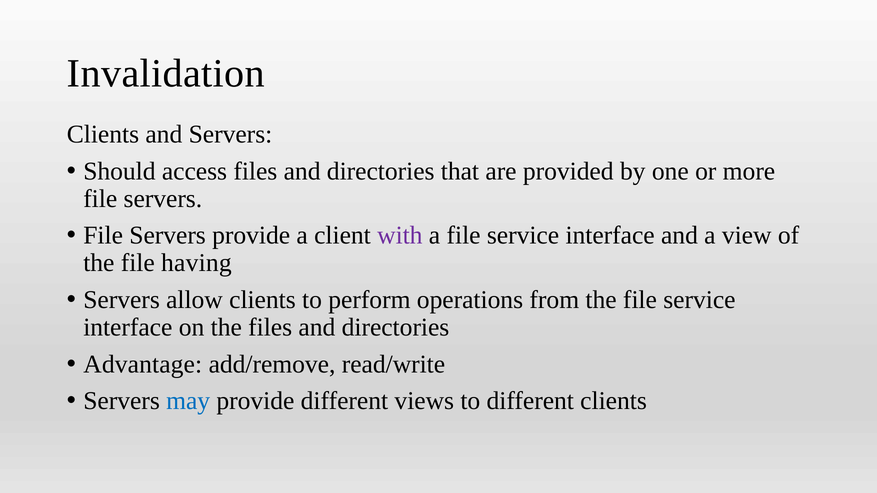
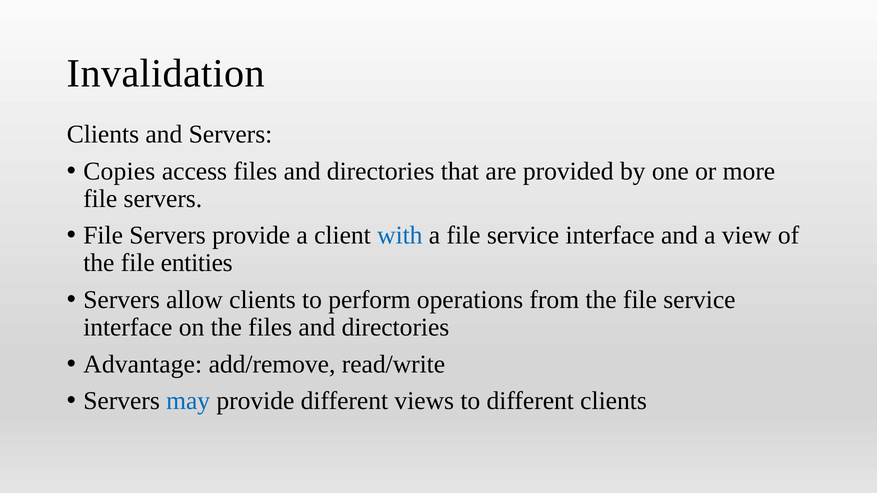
Should: Should -> Copies
with colour: purple -> blue
having: having -> entities
